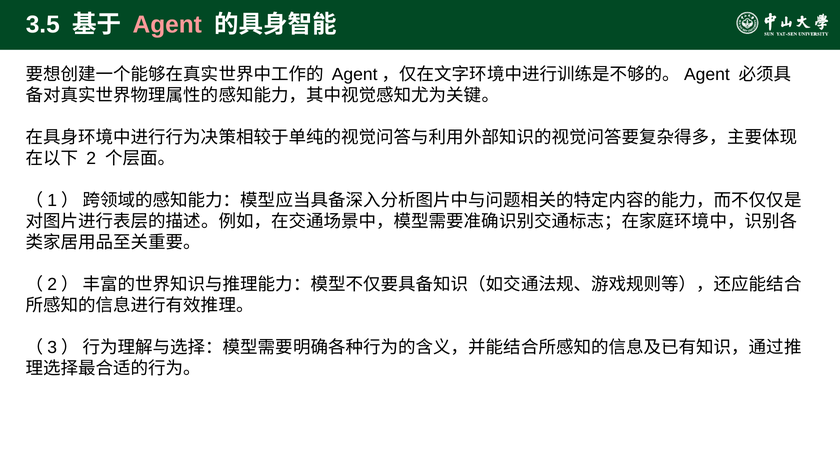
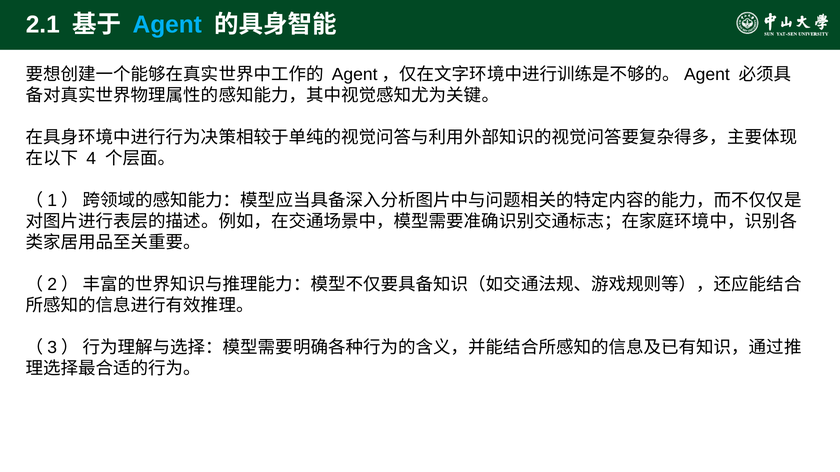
3.5: 3.5 -> 2.1
Agent colour: pink -> light blue
2: 2 -> 4
